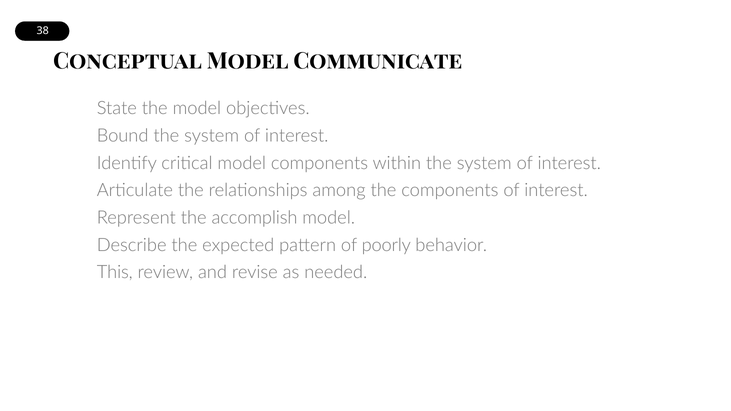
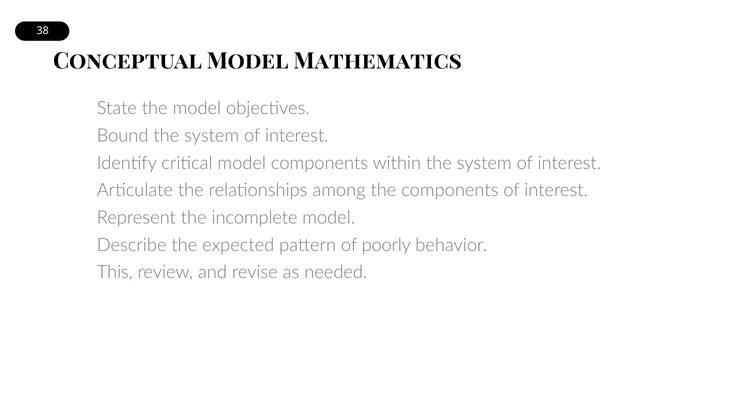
Communicate: Communicate -> Mathematics
accomplish: accomplish -> incomplete
